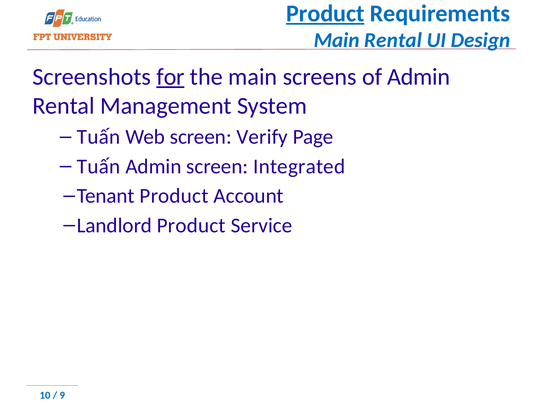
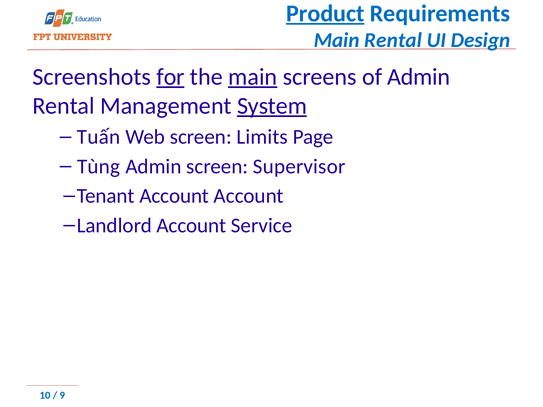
main at (253, 77) underline: none -> present
System underline: none -> present
Verify: Verify -> Limits
Tuấn at (99, 167): Tuấn -> Tùng
Integrated: Integrated -> Supervisor
Tenant Product: Product -> Account
Landlord Product: Product -> Account
